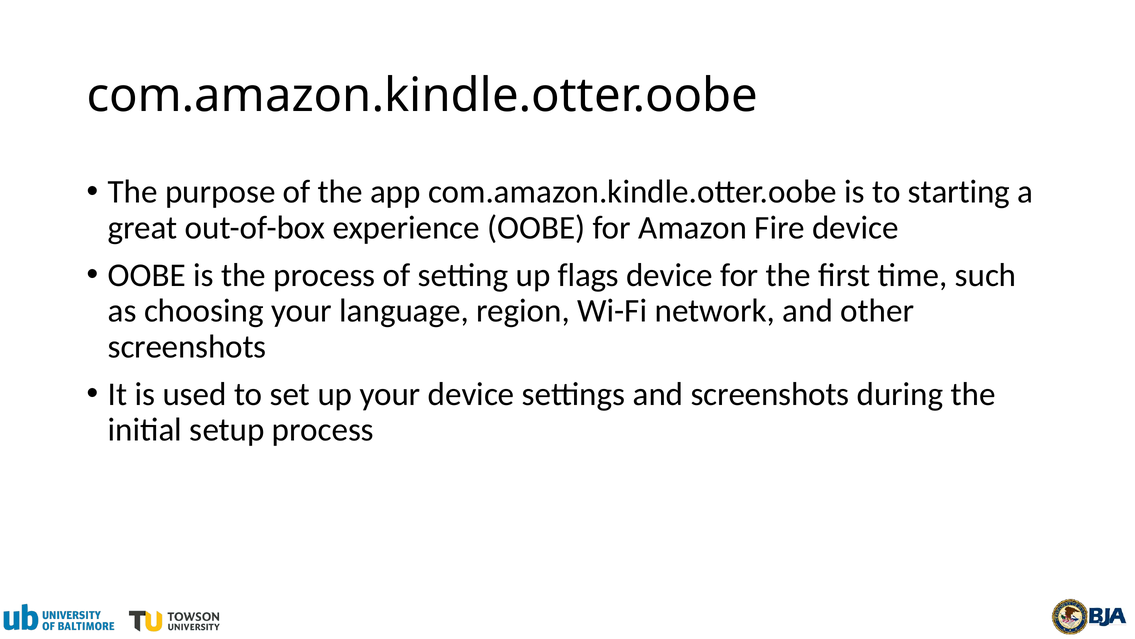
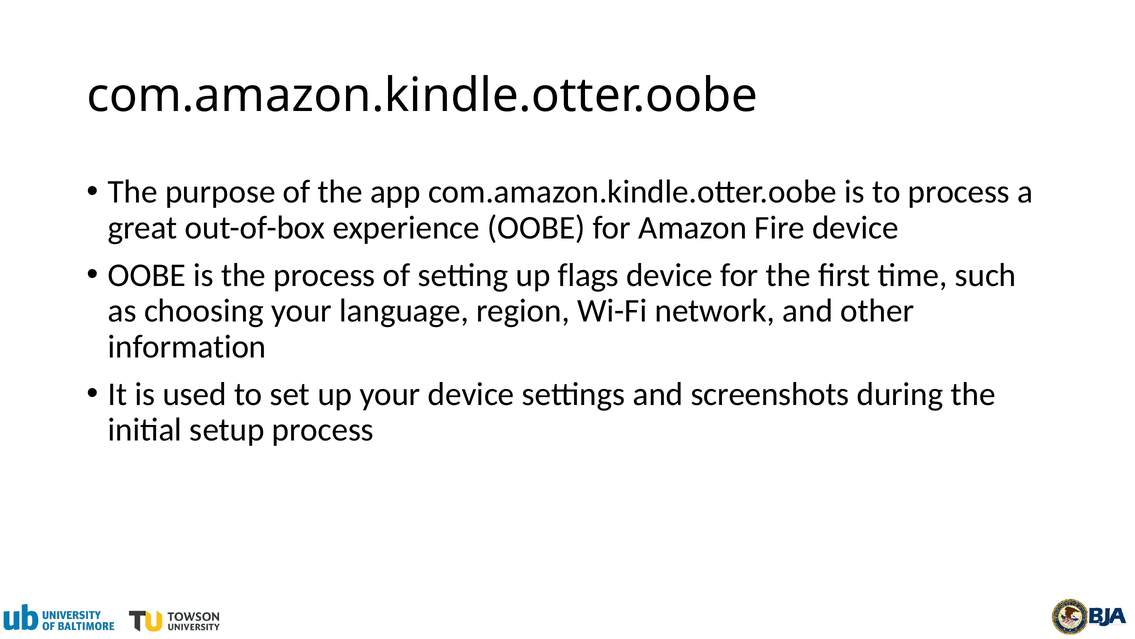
to starting: starting -> process
screenshots at (187, 346): screenshots -> information
